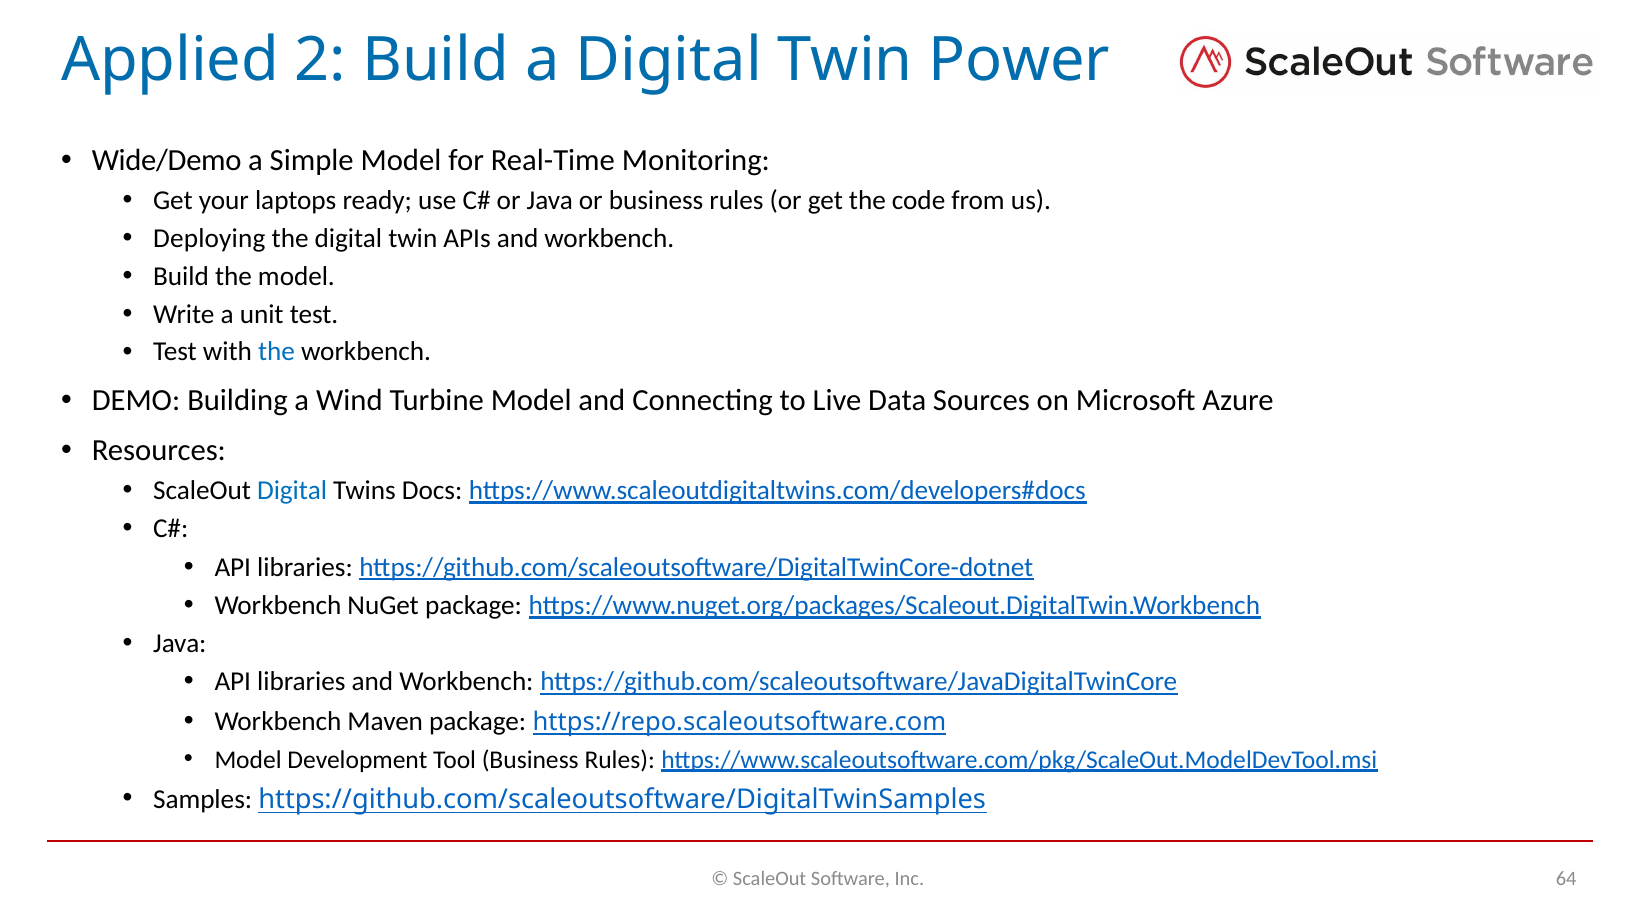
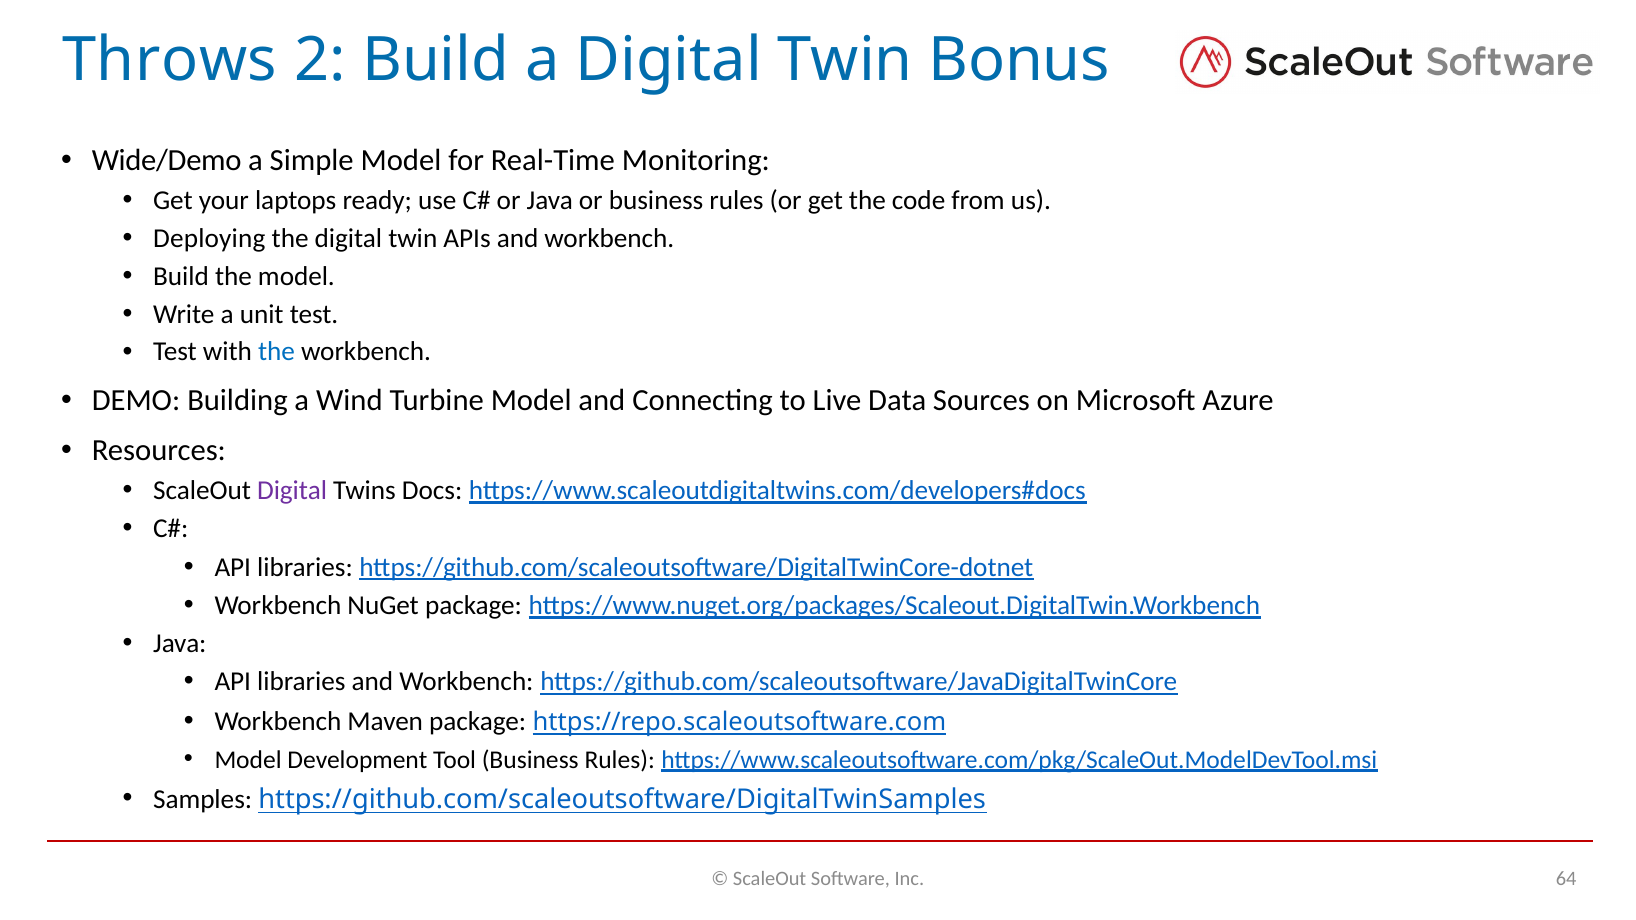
Applied: Applied -> Throws
Power: Power -> Bonus
Digital at (292, 491) colour: blue -> purple
